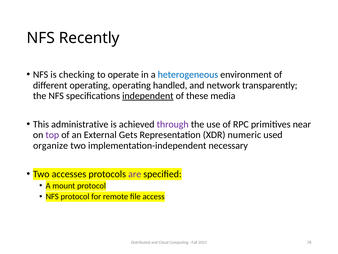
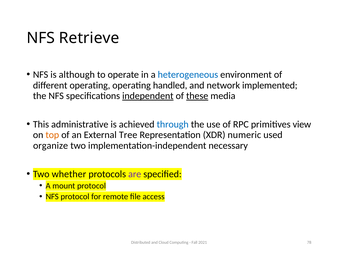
Recently: Recently -> Retrieve
checking: checking -> although
transparently: transparently -> implemented
these underline: none -> present
through colour: purple -> blue
near: near -> view
top colour: purple -> orange
Gets: Gets -> Tree
accesses: accesses -> whether
